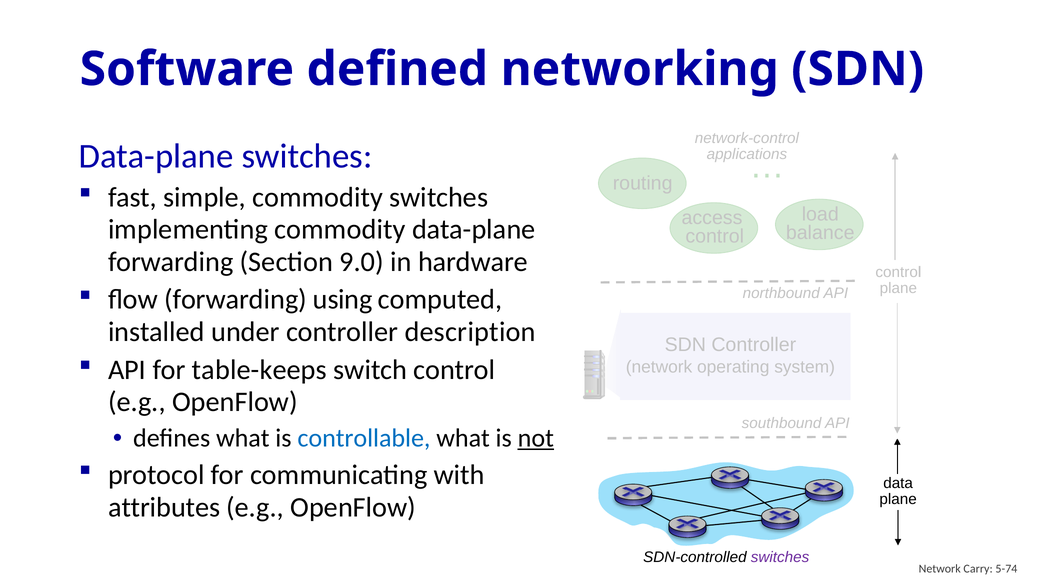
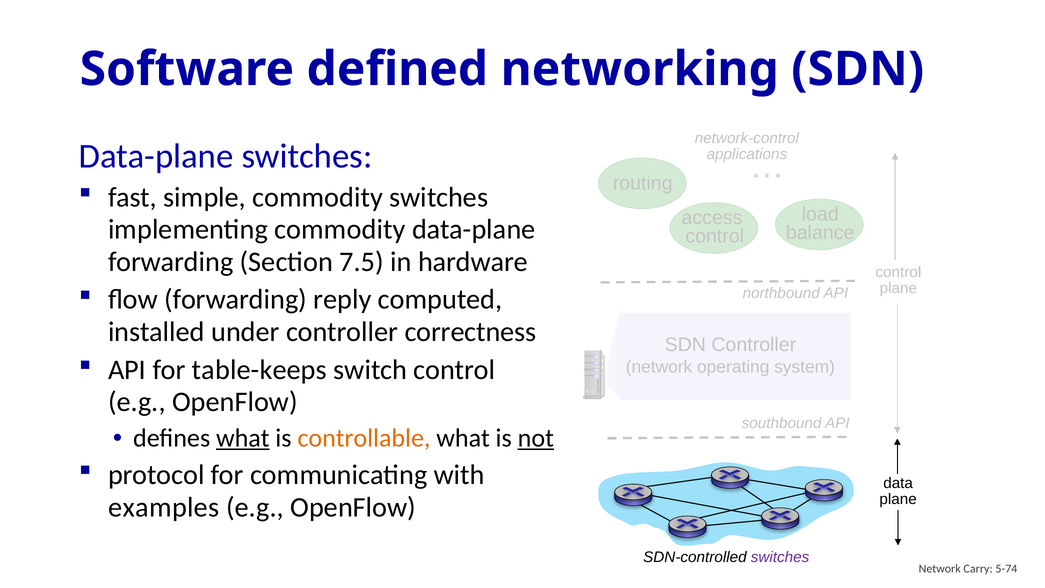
9.0: 9.0 -> 7.5
using: using -> reply
description: description -> correctness
what at (243, 438) underline: none -> present
controllable colour: blue -> orange
attributes: attributes -> examples
